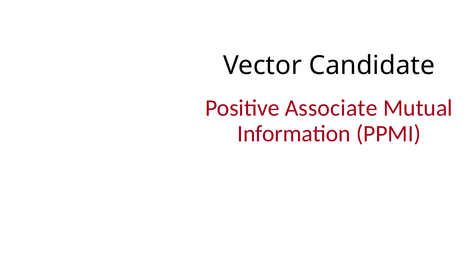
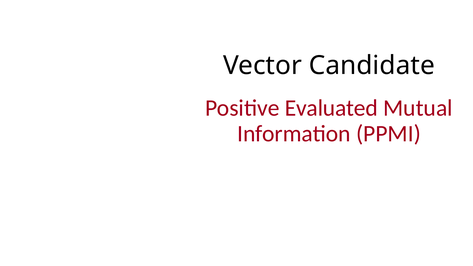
Associate: Associate -> Evaluated
